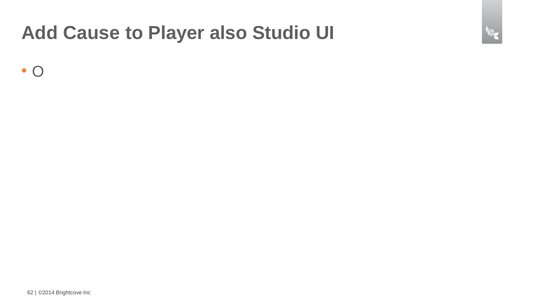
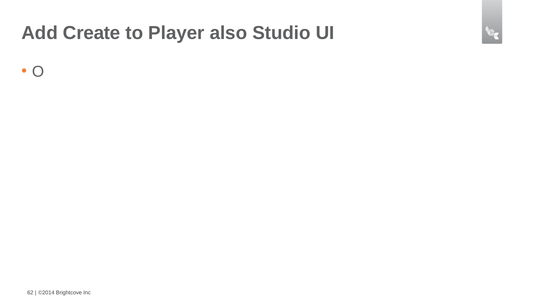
Cause: Cause -> Create
